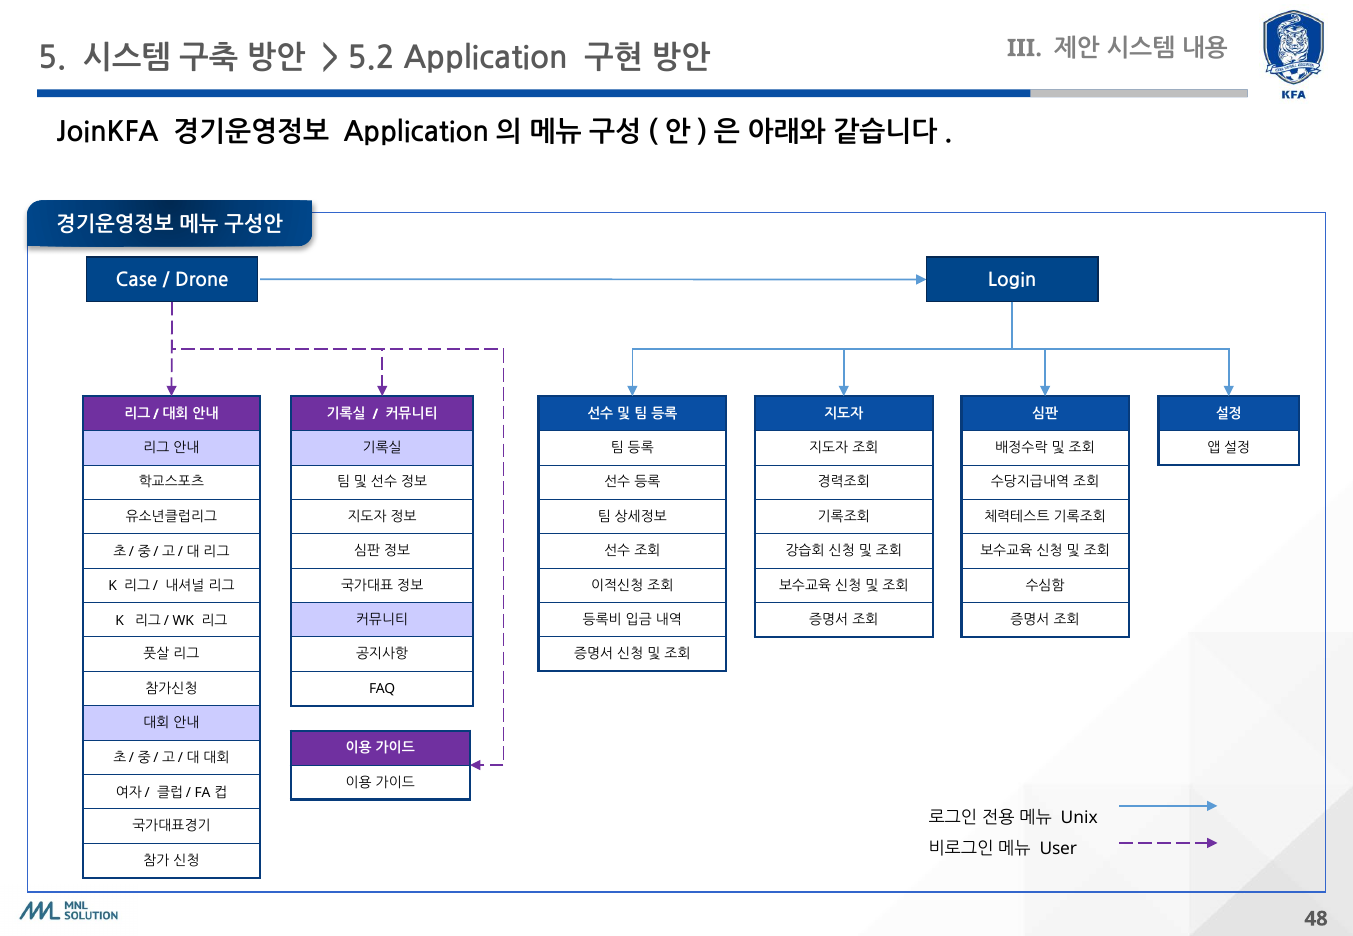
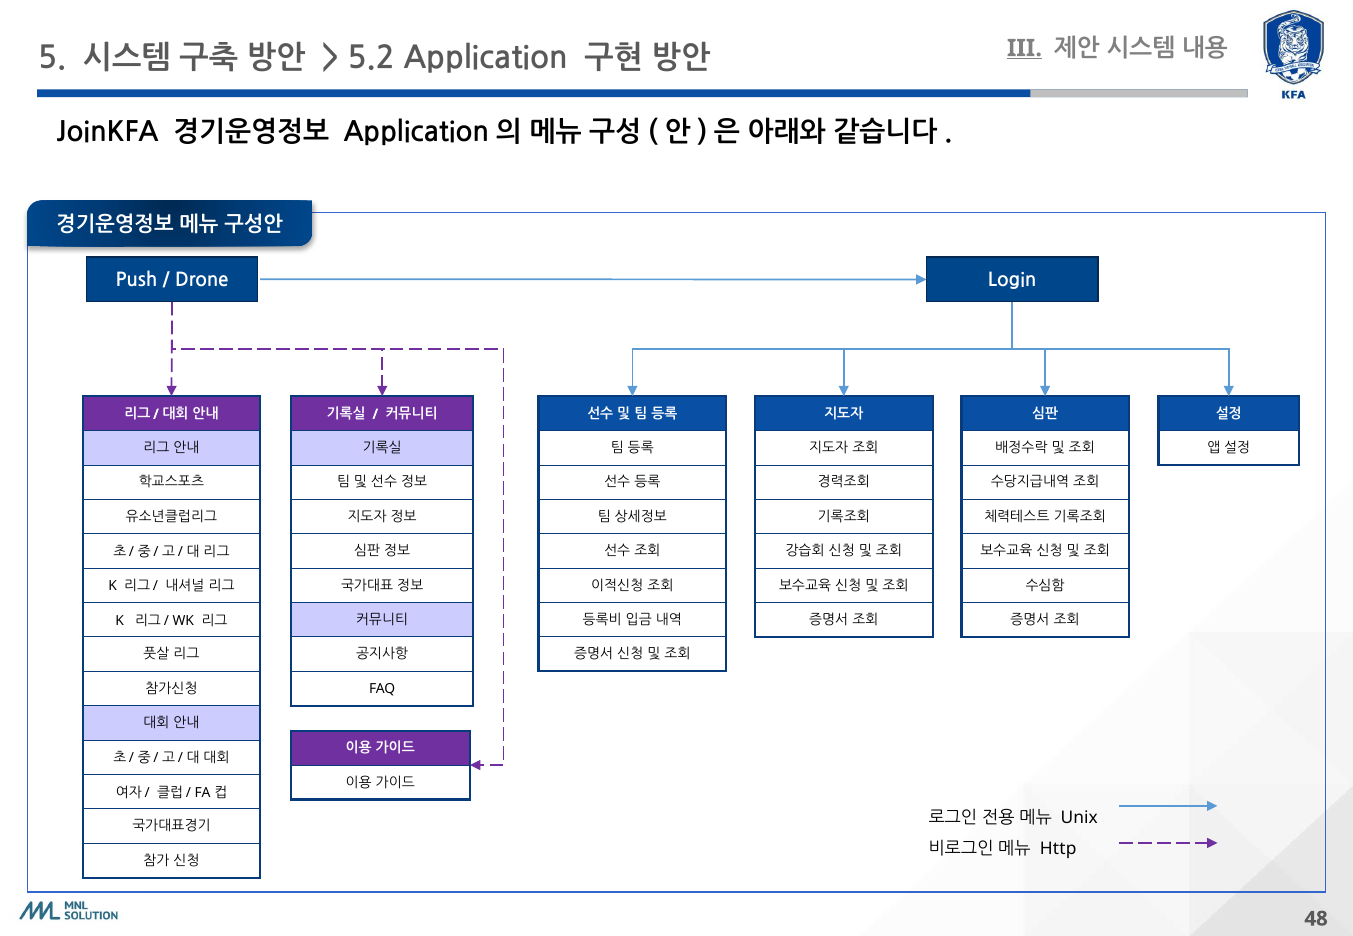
III underline: none -> present
Case: Case -> Push
User: User -> Http
